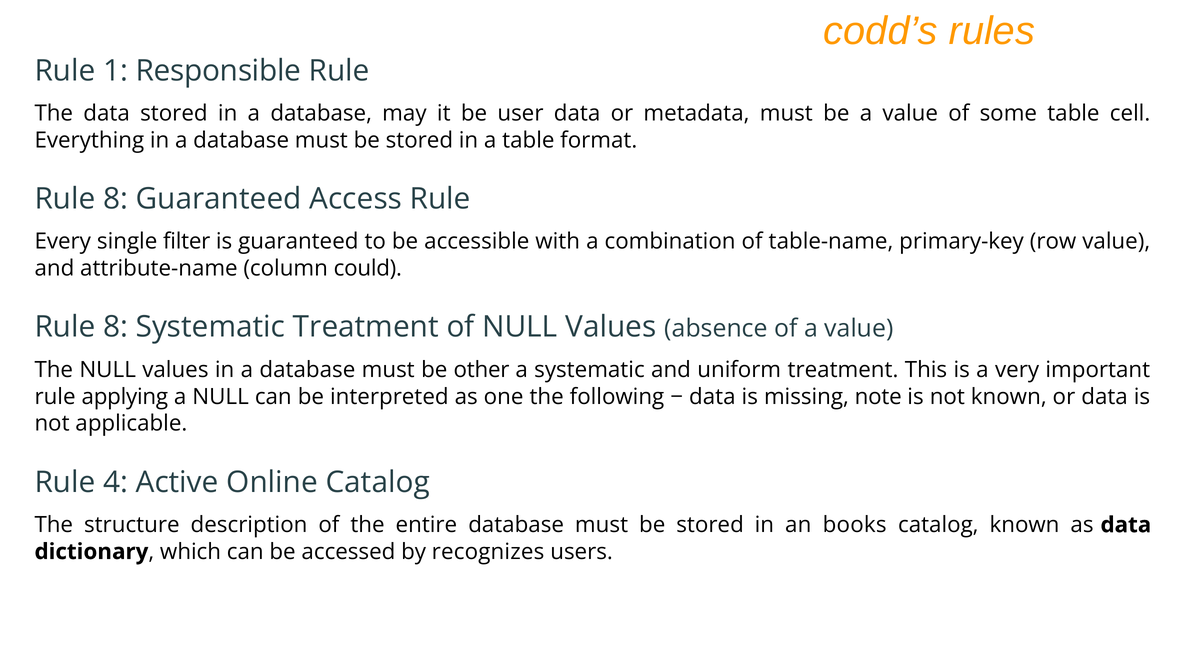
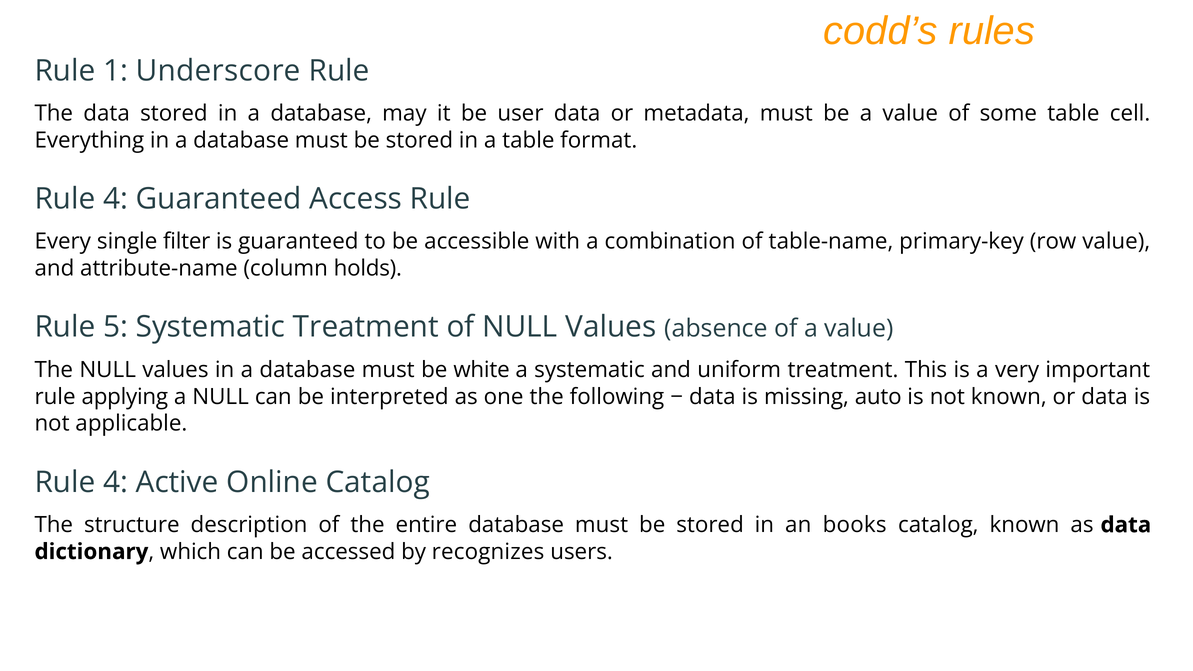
Responsible: Responsible -> Underscore
8 at (116, 199): 8 -> 4
could: could -> holds
8 at (116, 327): 8 -> 5
other: other -> white
note: note -> auto
